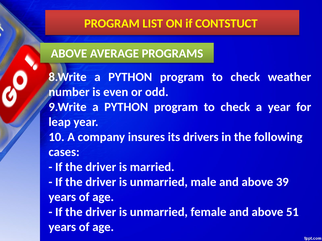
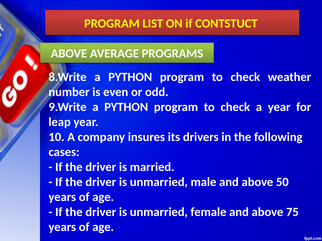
39: 39 -> 50
51: 51 -> 75
